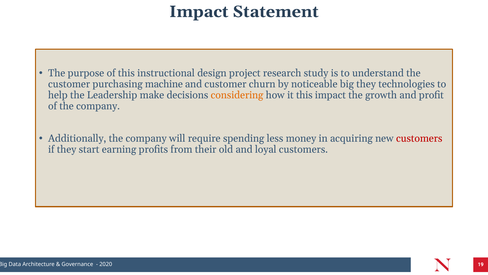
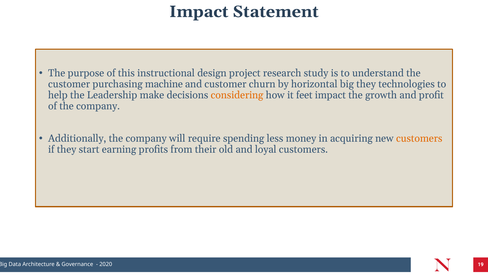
noticeable: noticeable -> horizontal
it this: this -> feet
customers at (419, 138) colour: red -> orange
